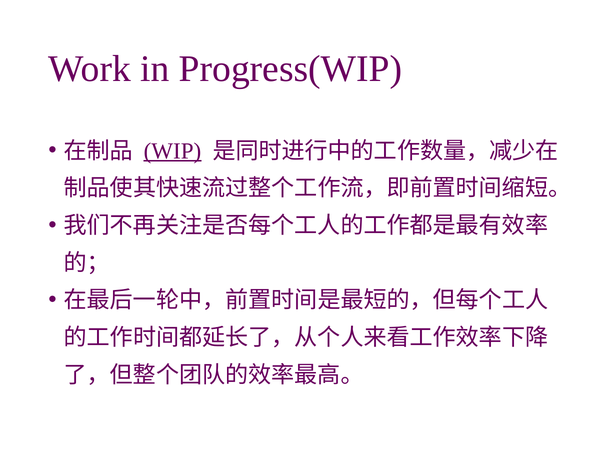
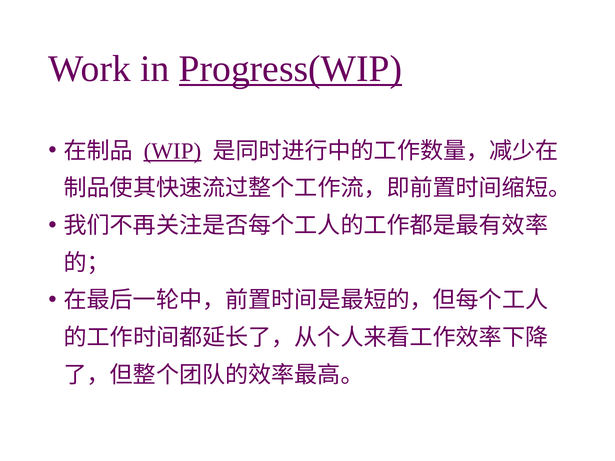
Progress(WIP underline: none -> present
